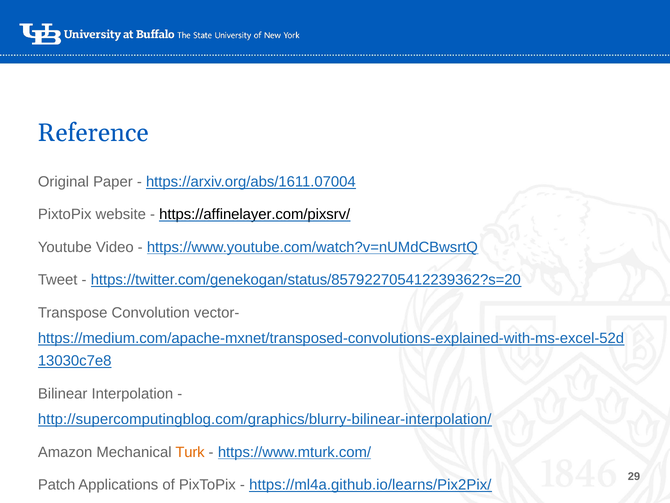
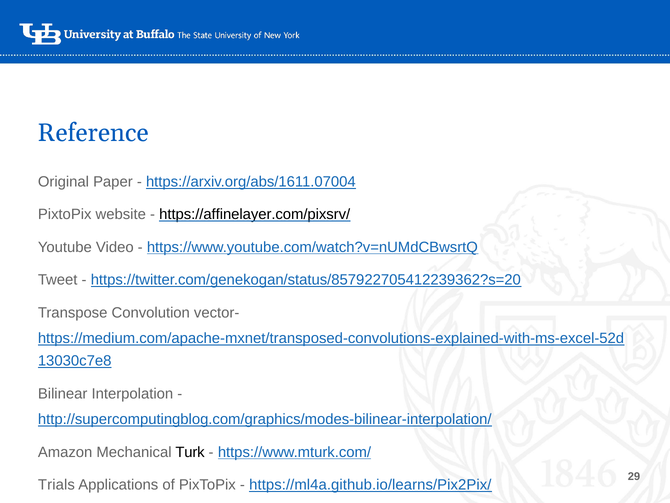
http://supercomputingblog.com/graphics/blurry-bilinear-interpolation/: http://supercomputingblog.com/graphics/blurry-bilinear-interpolation/ -> http://supercomputingblog.com/graphics/modes-bilinear-interpolation/
Turk colour: orange -> black
Patch: Patch -> Trials
